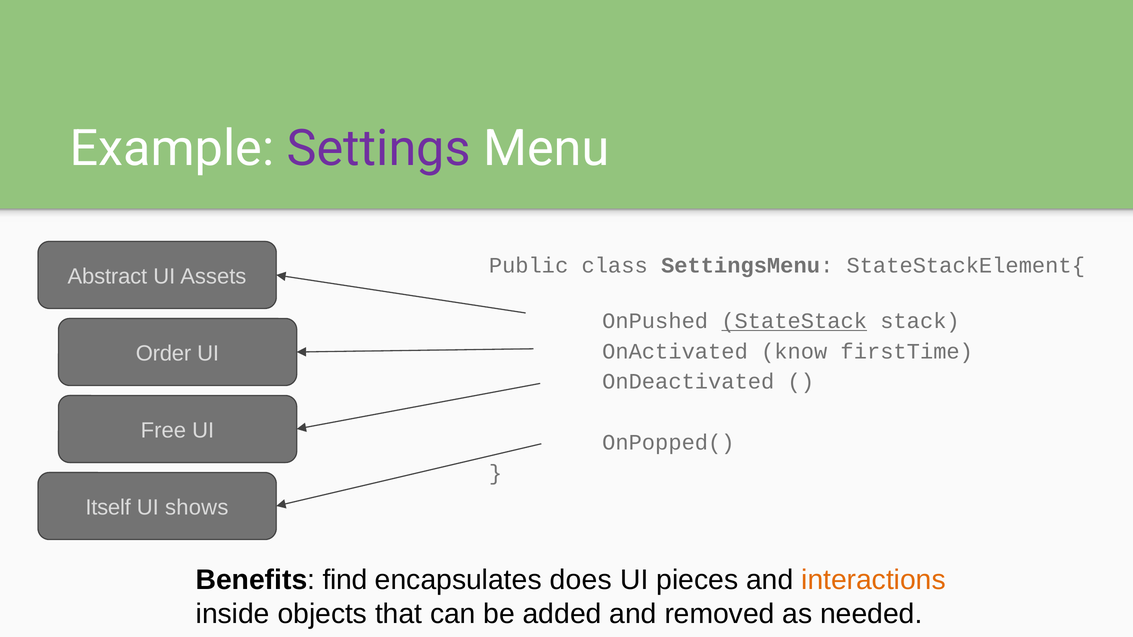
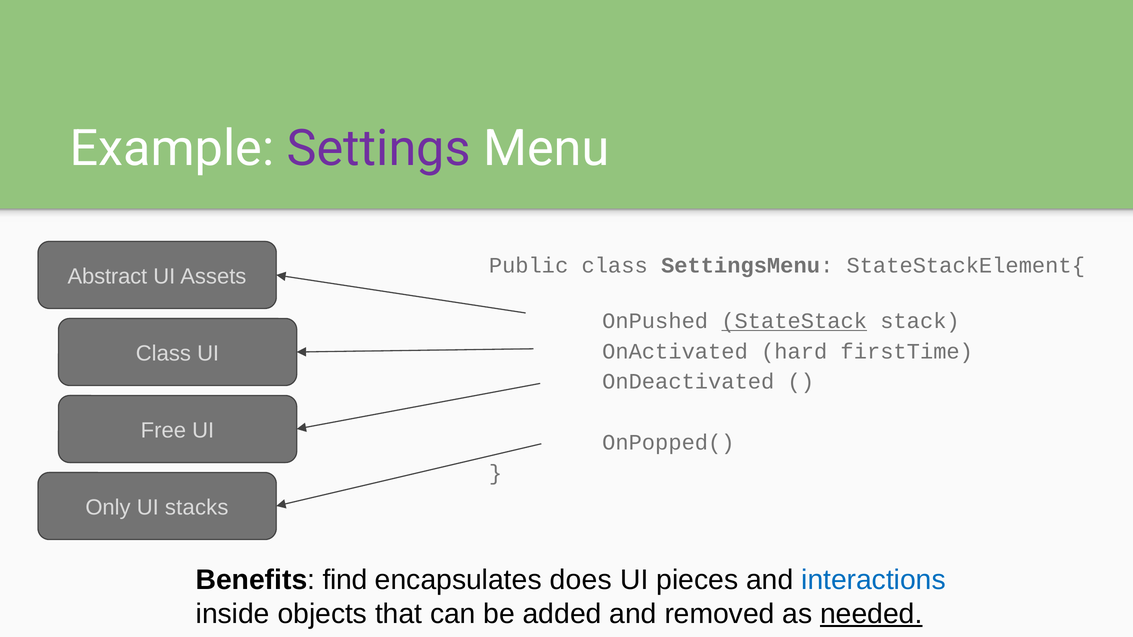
know: know -> hard
Order at (164, 354): Order -> Class
Itself: Itself -> Only
shows: shows -> stacks
interactions colour: orange -> blue
needed underline: none -> present
